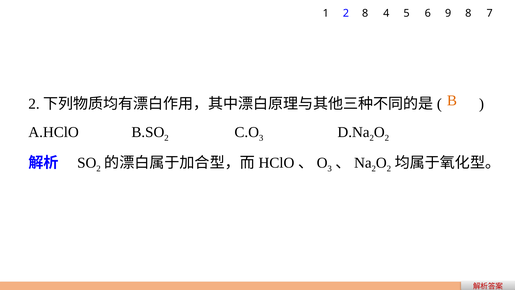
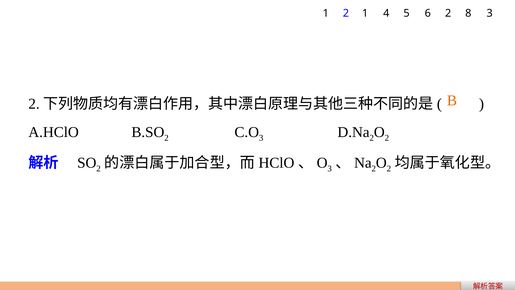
2 8: 8 -> 1
6 9: 9 -> 2
8 7: 7 -> 3
